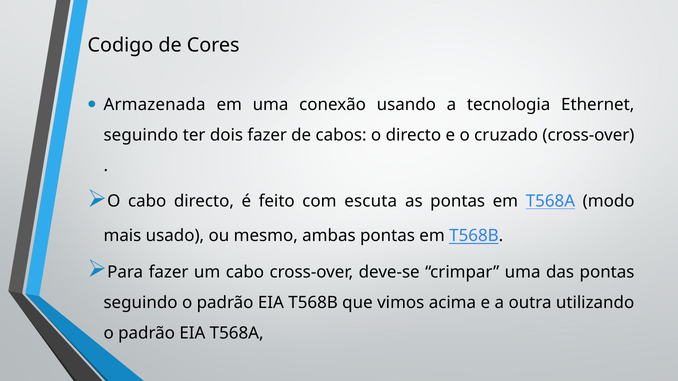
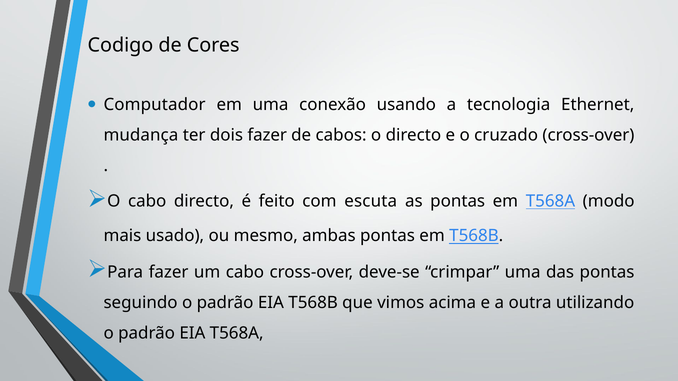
Armazenada: Armazenada -> Computador
seguindo at (141, 135): seguindo -> mudança
